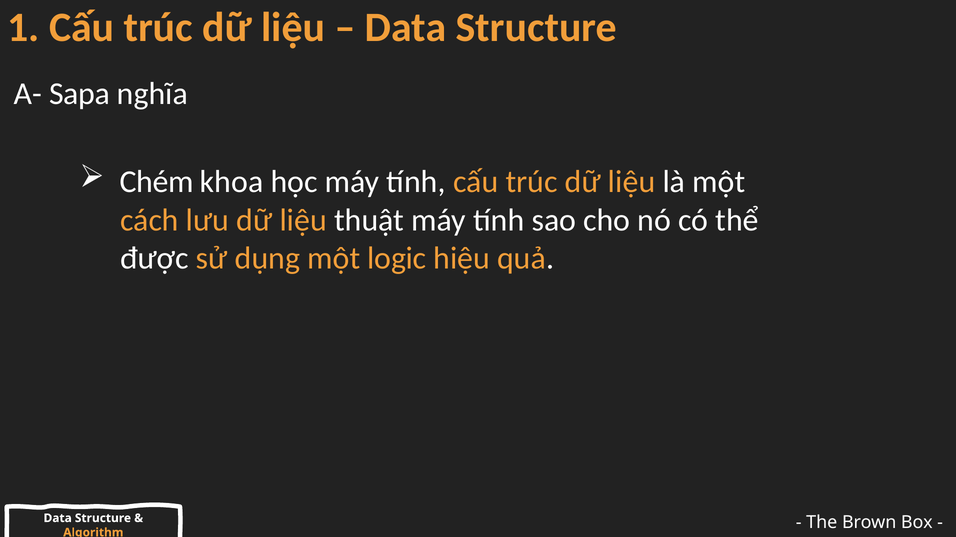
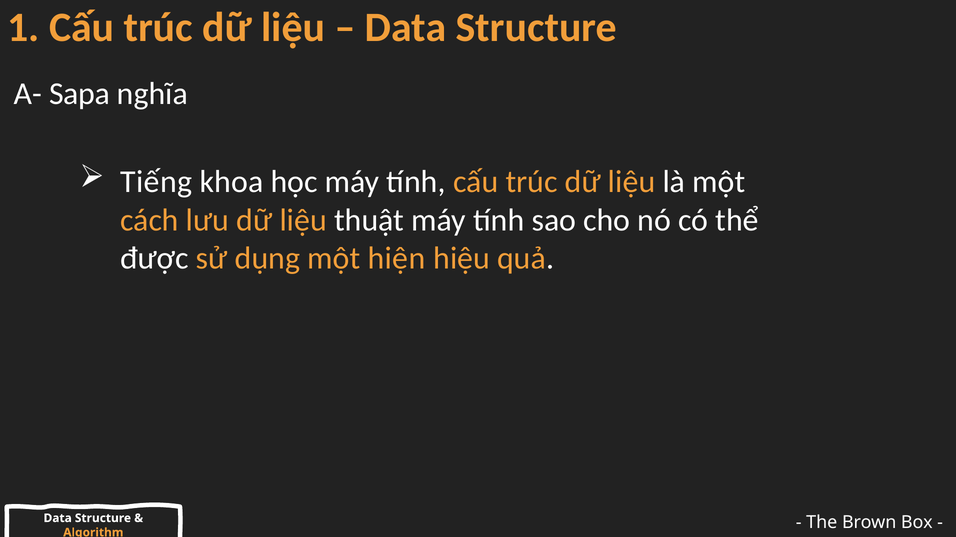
Chém: Chém -> Tiếng
logic: logic -> hiện
